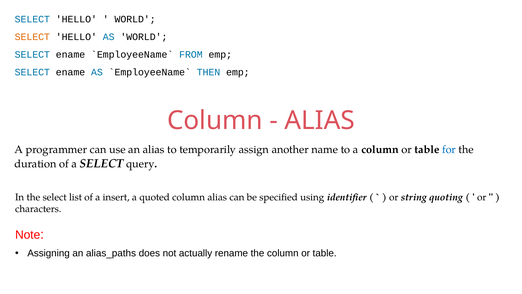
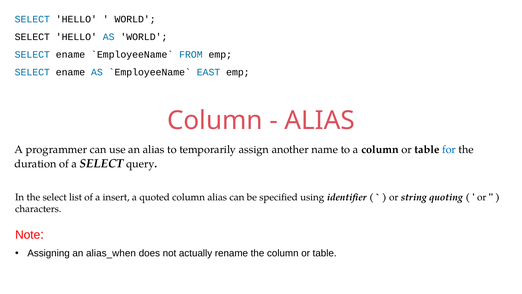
SELECT at (32, 37) colour: orange -> black
THEN: THEN -> EAST
alias_paths: alias_paths -> alias_when
